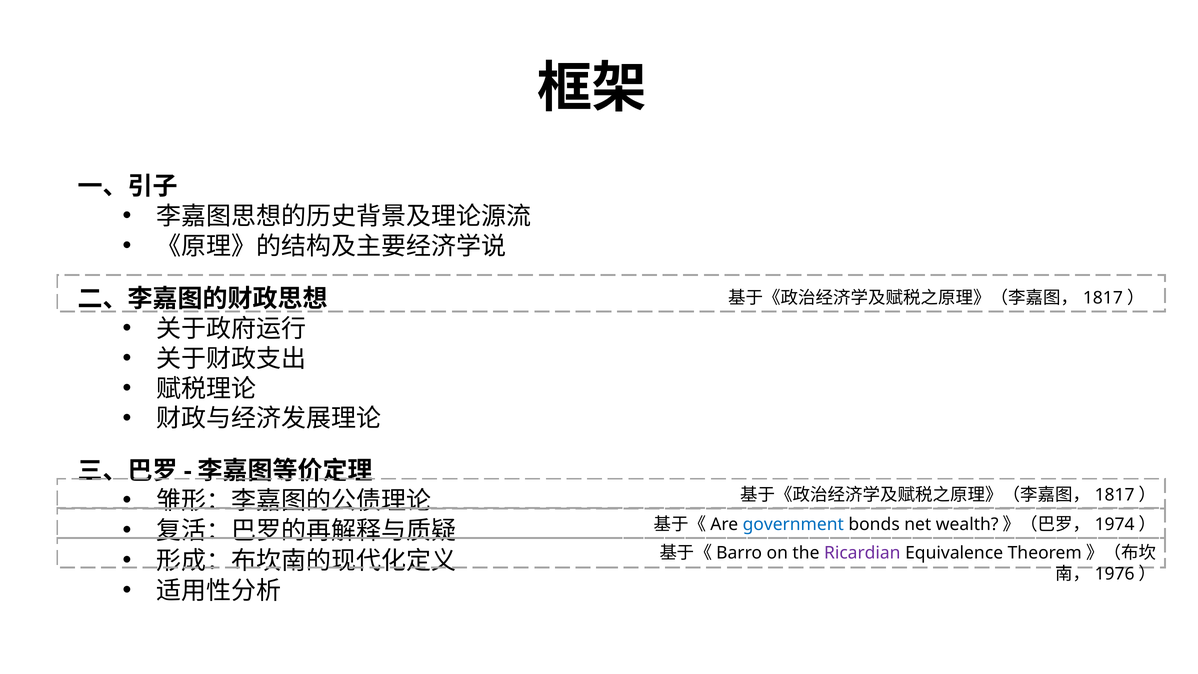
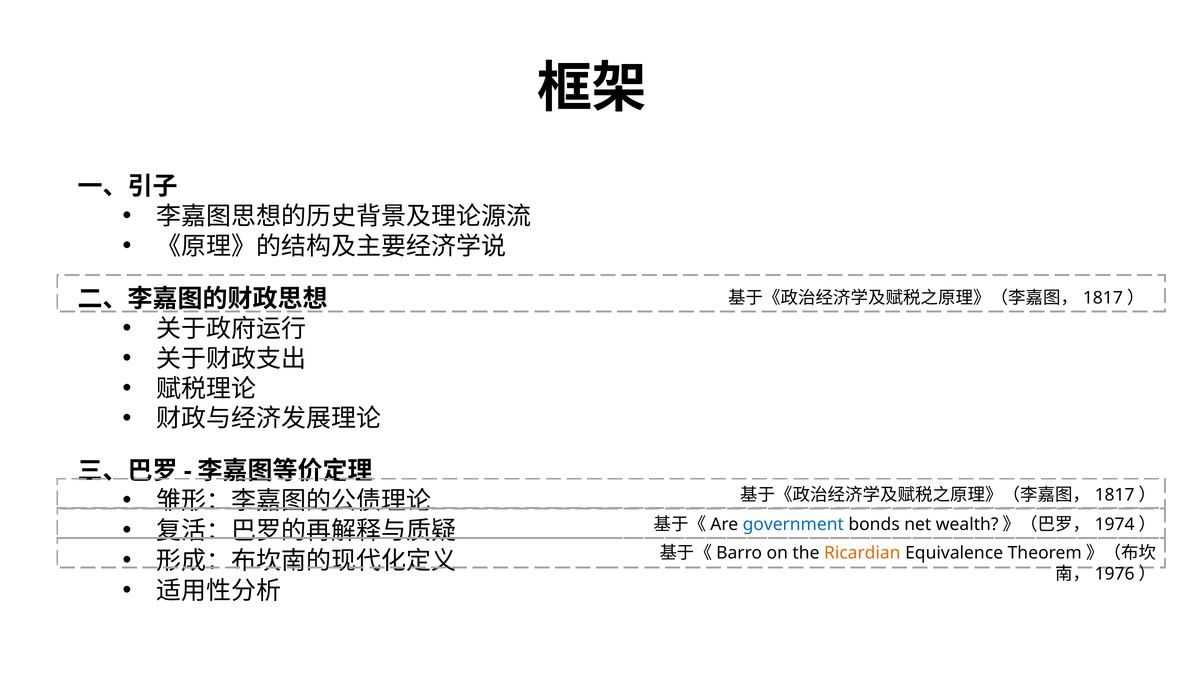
Ricardian colour: purple -> orange
